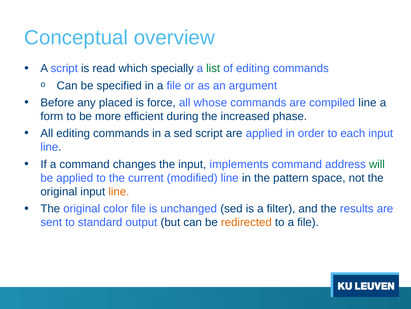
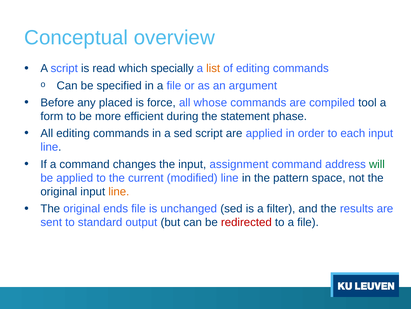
list colour: green -> orange
compiled line: line -> tool
increased: increased -> statement
implements: implements -> assignment
color: color -> ends
redirected colour: orange -> red
